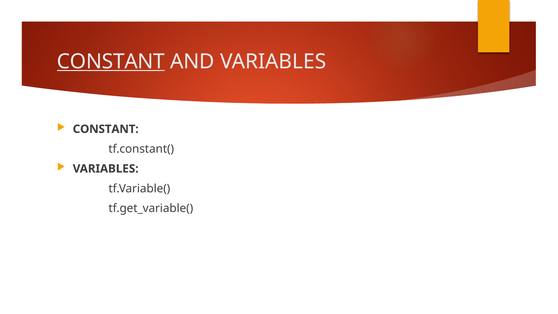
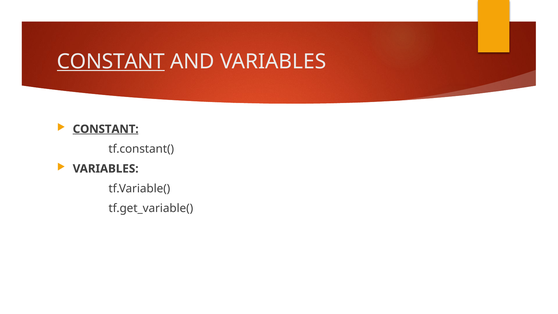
CONSTANT at (106, 129) underline: none -> present
